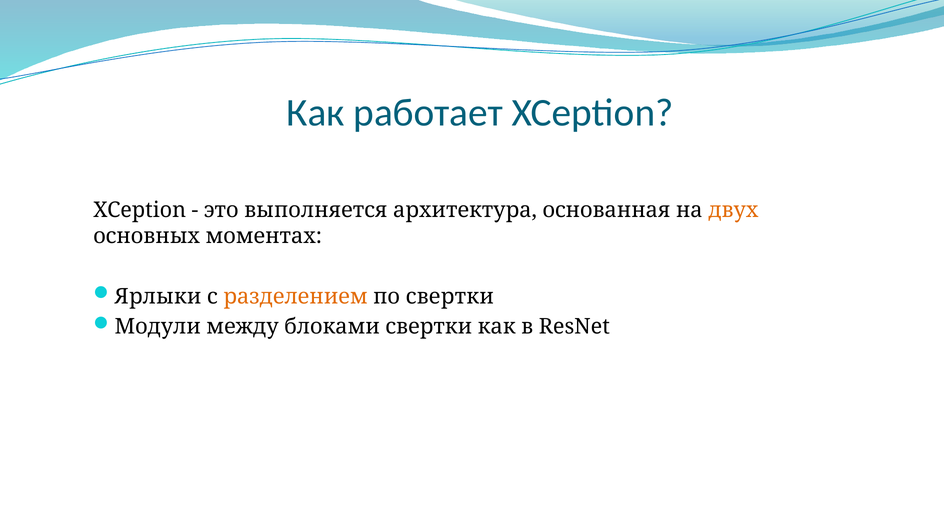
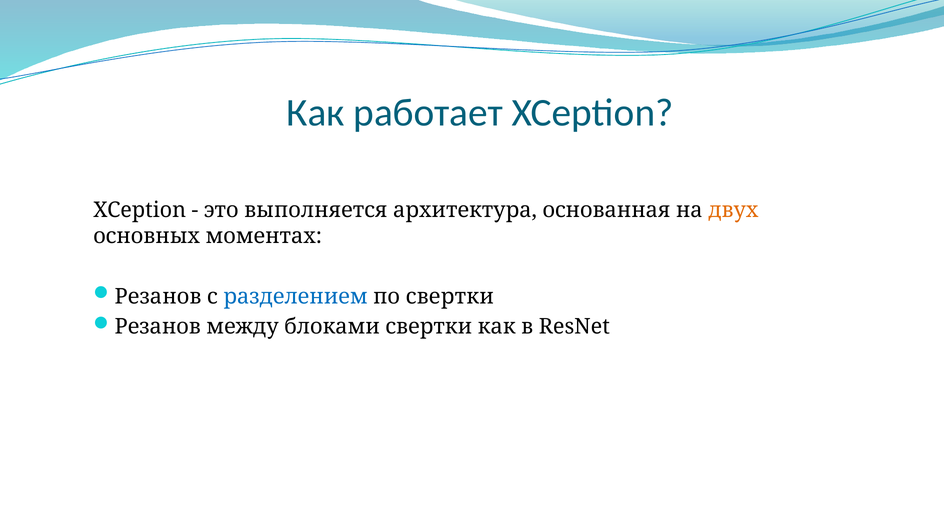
Ярлыки at (158, 297): Ярлыки -> Резанов
разделением colour: orange -> blue
Модули at (158, 327): Модули -> Резанов
